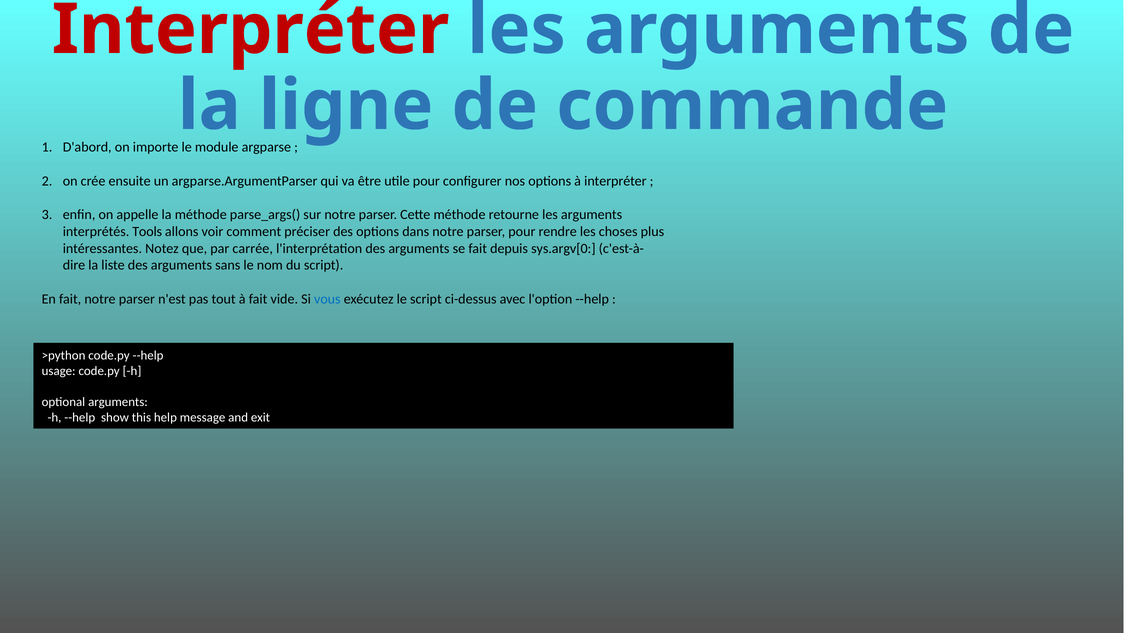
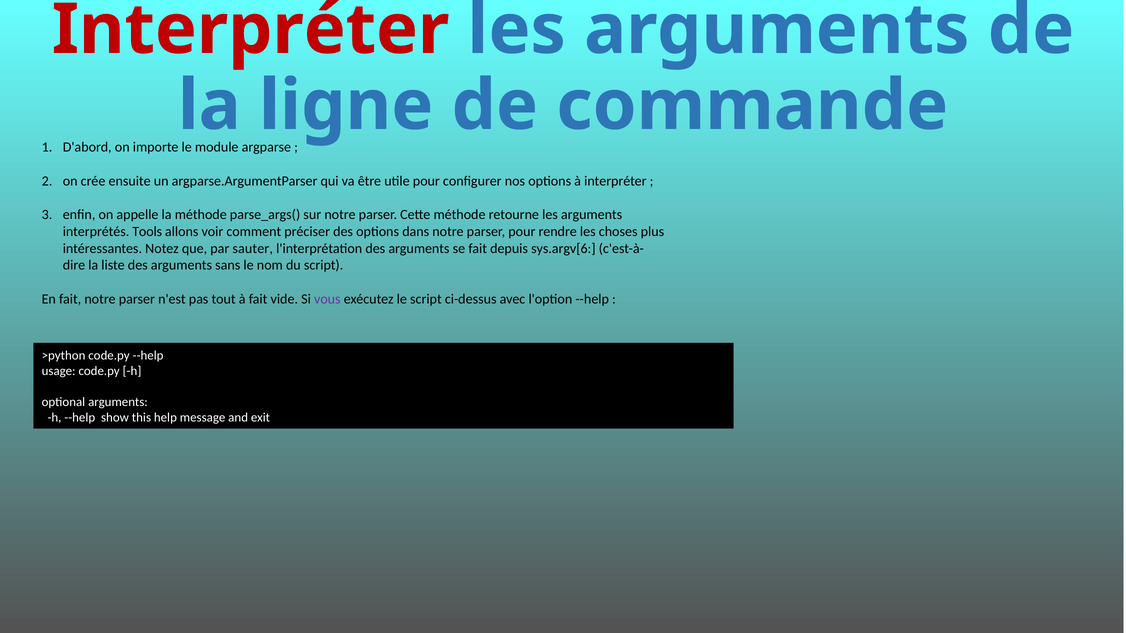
carrée: carrée -> sauter
sys.argv[0: sys.argv[0 -> sys.argv[6
vous colour: blue -> purple
